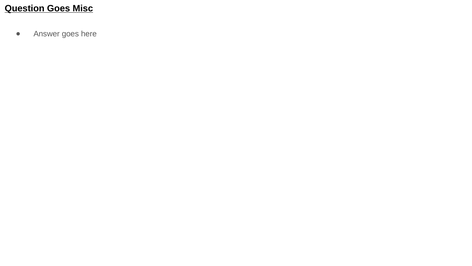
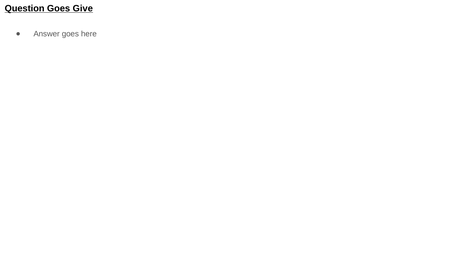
Misc: Misc -> Give
